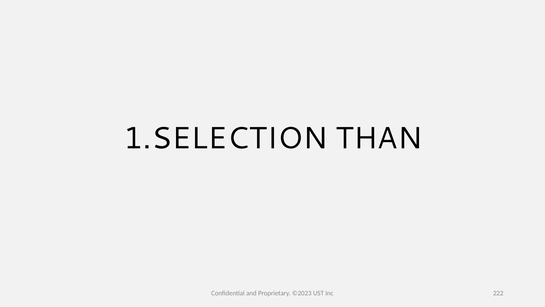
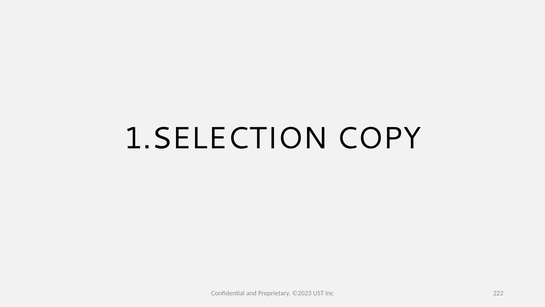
THAN: THAN -> COPY
